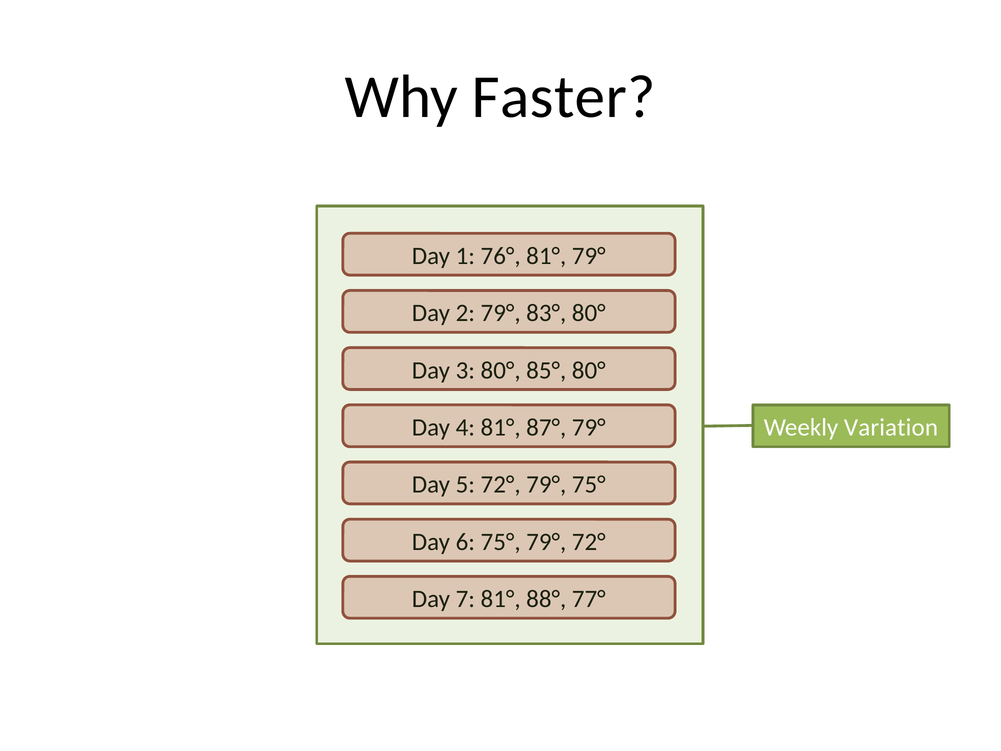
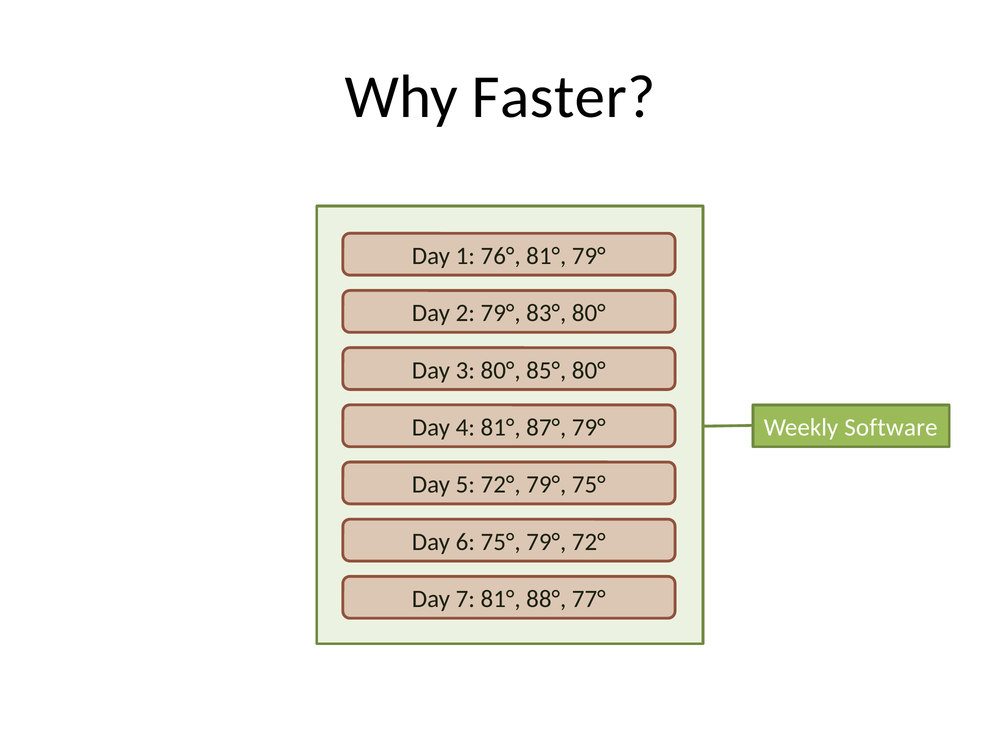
Variation: Variation -> Software
